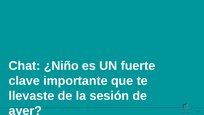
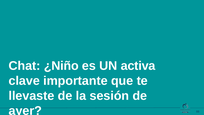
fuerte: fuerte -> activa
